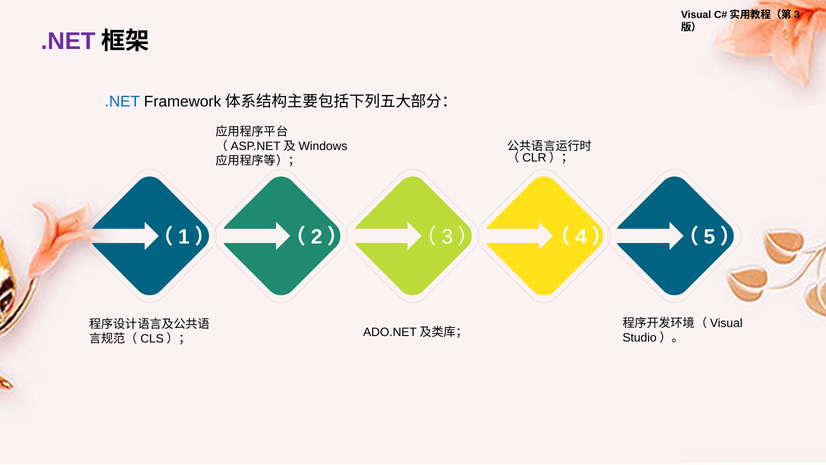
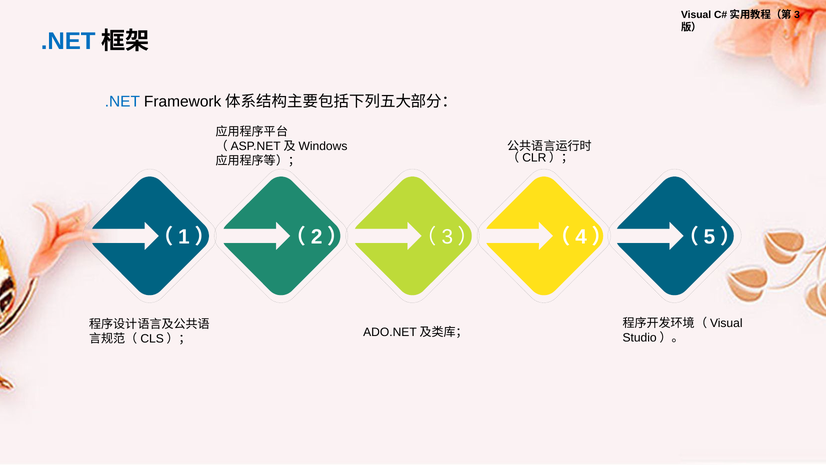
.NET at (68, 41) colour: purple -> blue
